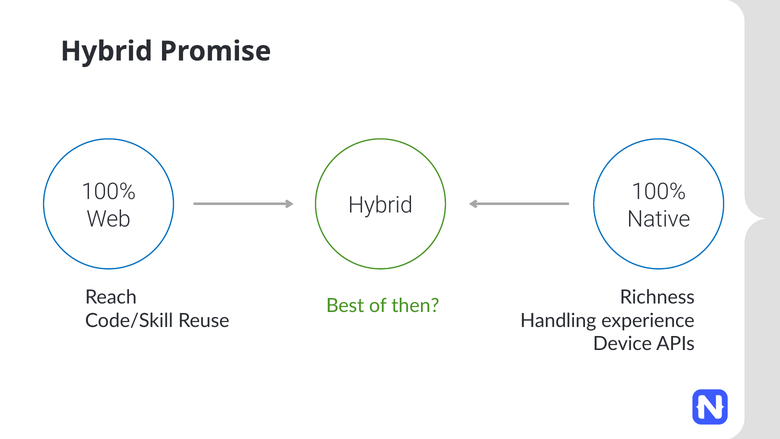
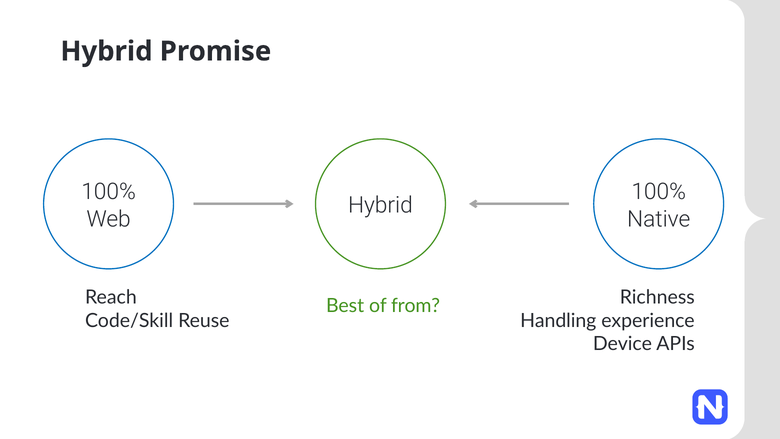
then: then -> from
